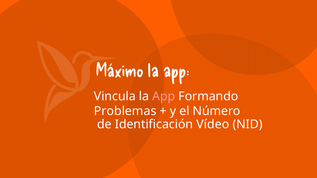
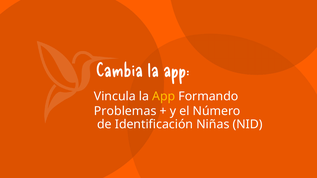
Máximo: Máximo -> Cambia
App at (164, 97) colour: pink -> yellow
Vídeo: Vídeo -> Niñas
